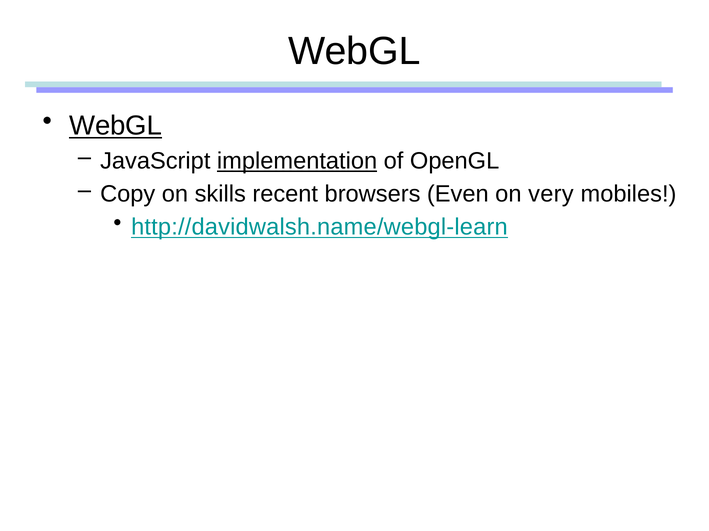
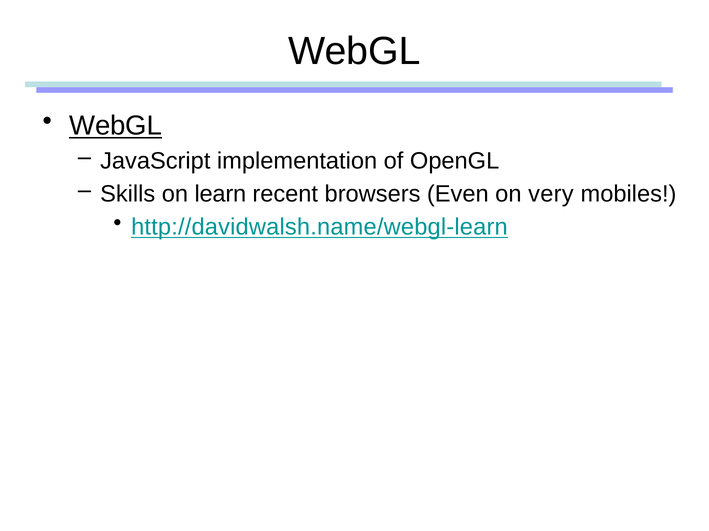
implementation underline: present -> none
Copy: Copy -> Skills
skills: skills -> learn
